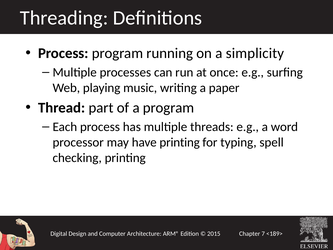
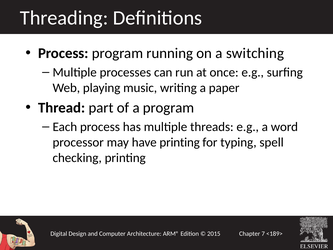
simplicity: simplicity -> switching
